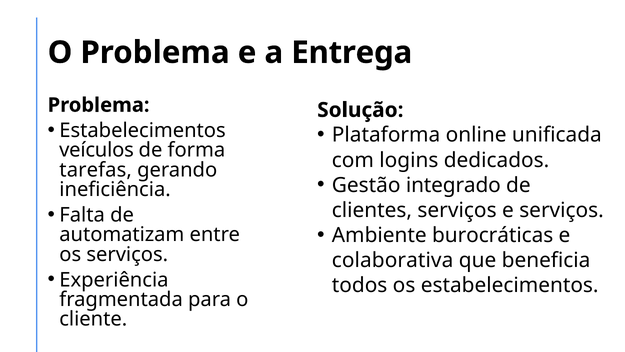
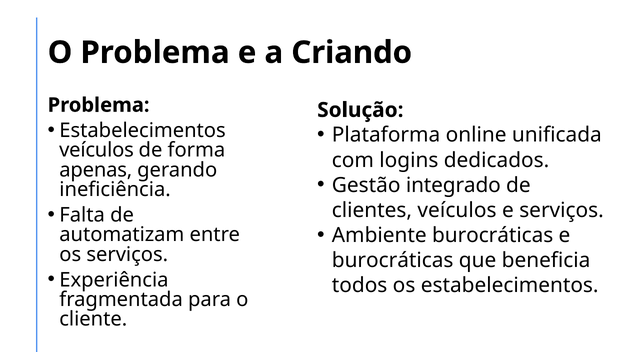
Entrega: Entrega -> Criando
tarefas: tarefas -> apenas
clientes serviços: serviços -> veículos
colaborativa at (393, 260): colaborativa -> burocráticas
